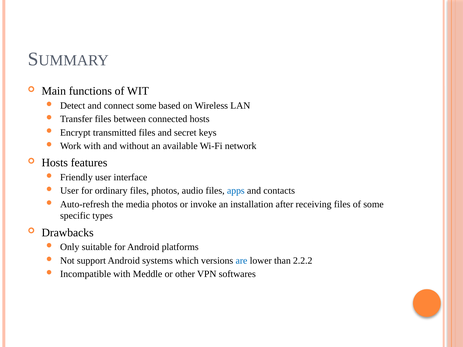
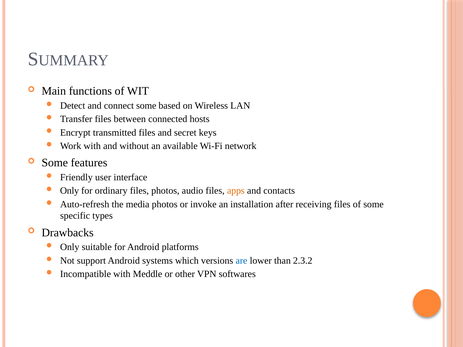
Hosts at (55, 163): Hosts -> Some
User at (69, 191): User -> Only
apps colour: blue -> orange
2.2.2: 2.2.2 -> 2.3.2
